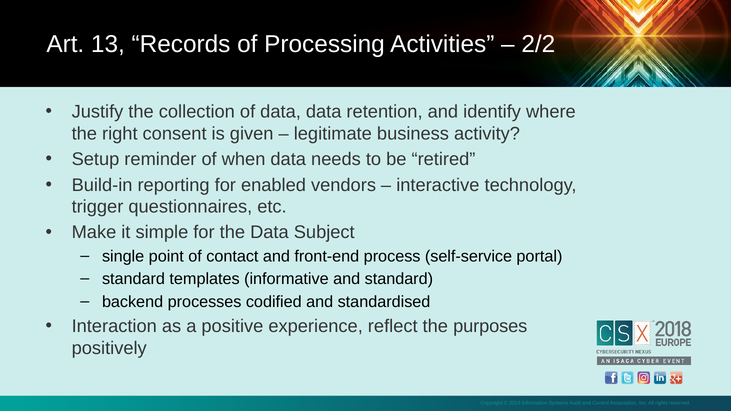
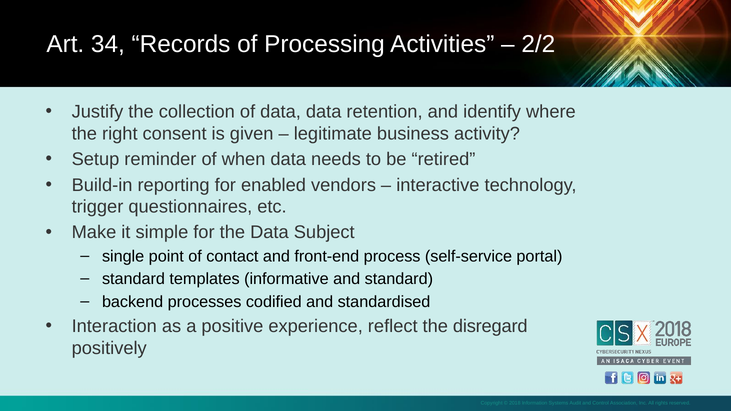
13: 13 -> 34
purposes: purposes -> disregard
